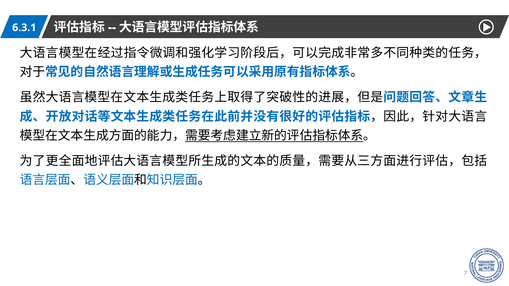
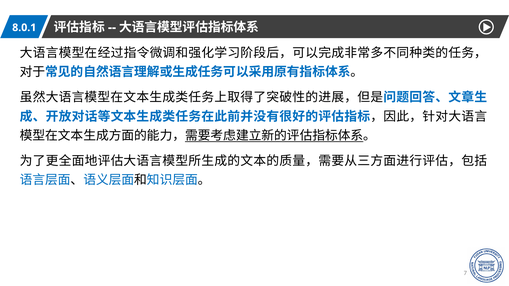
6.3.1: 6.3.1 -> 8.0.1
